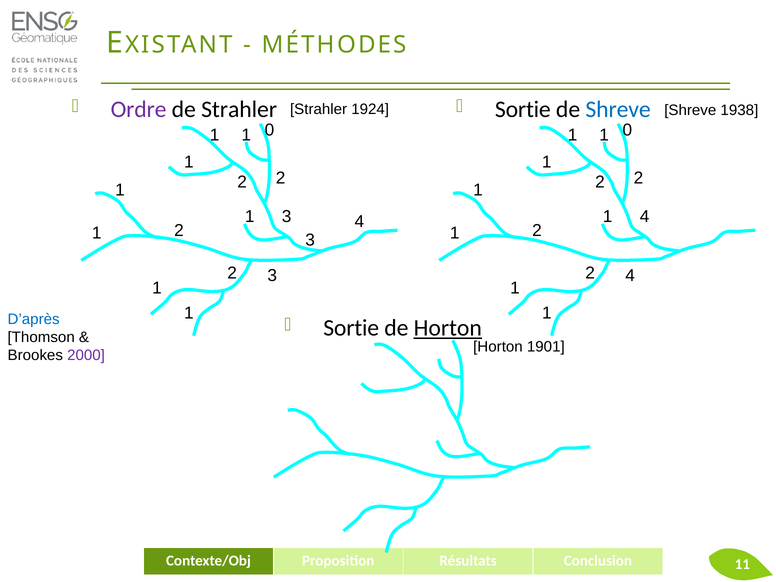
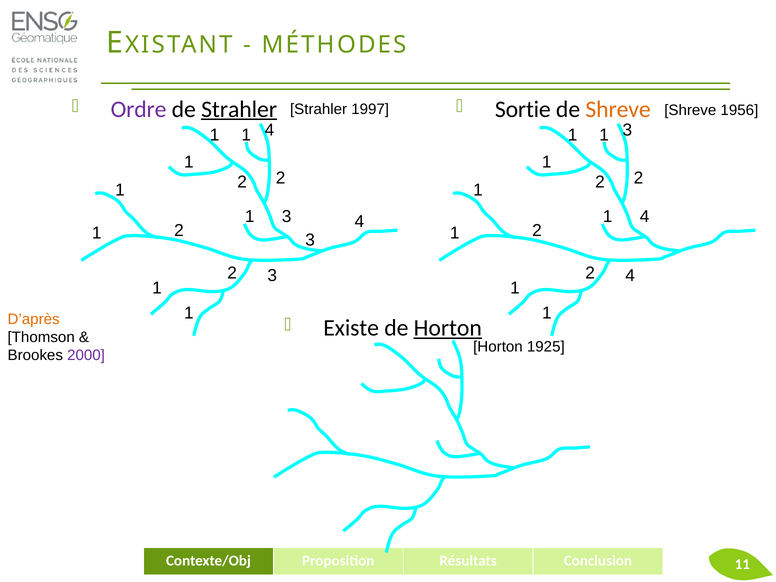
Strahler at (239, 109) underline: none -> present
Shreve at (618, 109) colour: blue -> orange
1924: 1924 -> 1997
1938: 1938 -> 1956
0 at (269, 130): 0 -> 4
0 at (627, 130): 0 -> 3
D’après colour: blue -> orange
Sortie at (351, 328): Sortie -> Existe
1901: 1901 -> 1925
